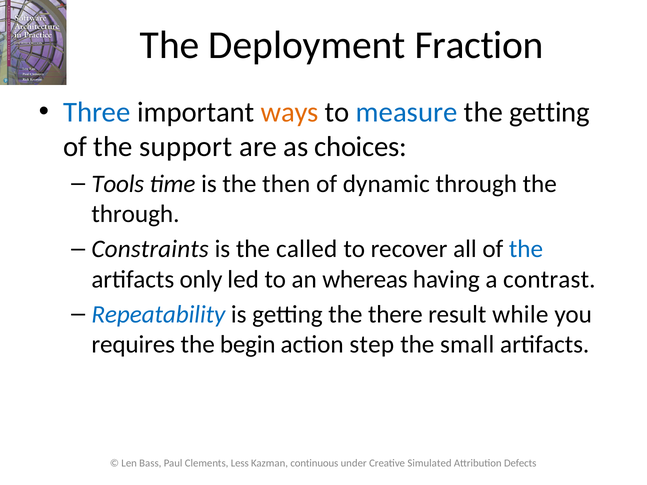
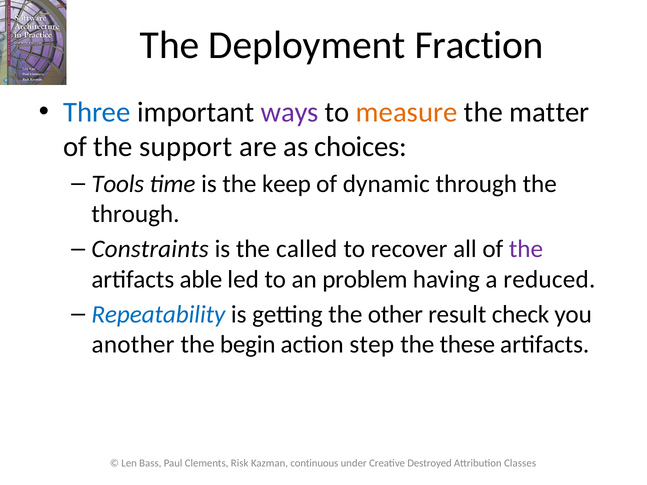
ways colour: orange -> purple
measure colour: blue -> orange
the getting: getting -> matter
then: then -> keep
the at (526, 249) colour: blue -> purple
only: only -> able
whereas: whereas -> problem
contrast: contrast -> reduced
there: there -> other
while: while -> check
requires: requires -> another
small: small -> these
Less: Less -> Risk
Simulated: Simulated -> Destroyed
Defects: Defects -> Classes
